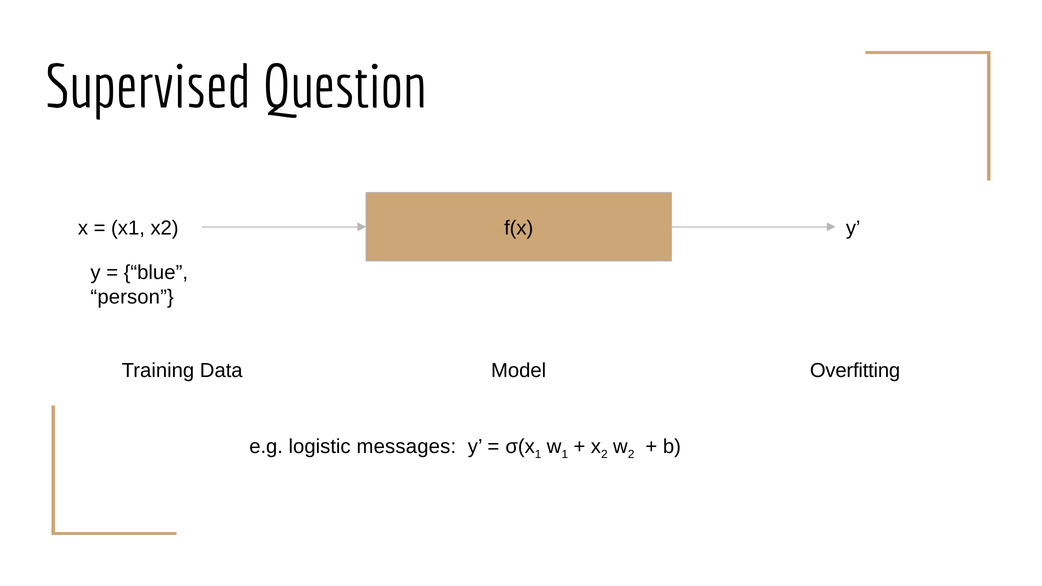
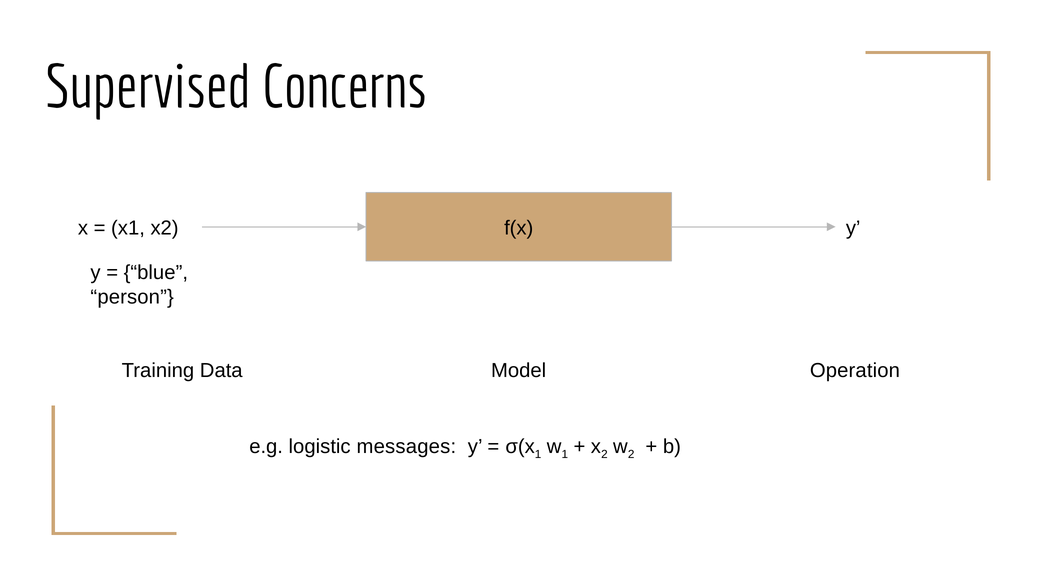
Question: Question -> Concerns
Overfitting: Overfitting -> Operation
